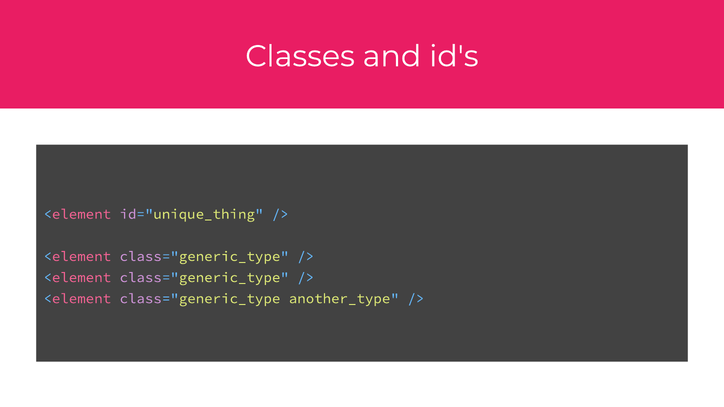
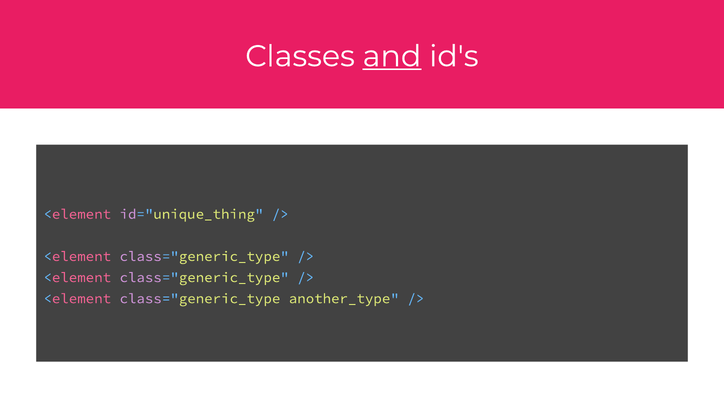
and underline: none -> present
